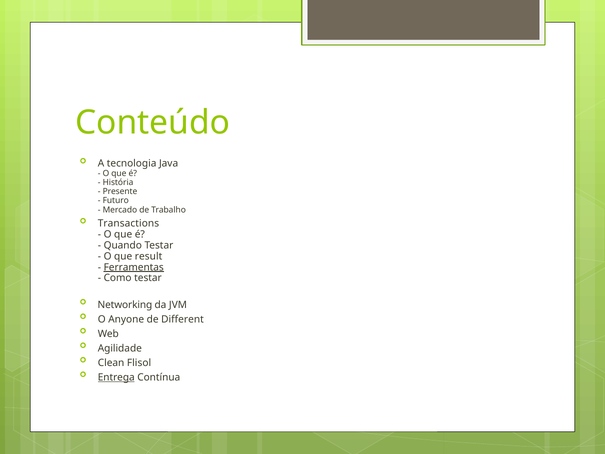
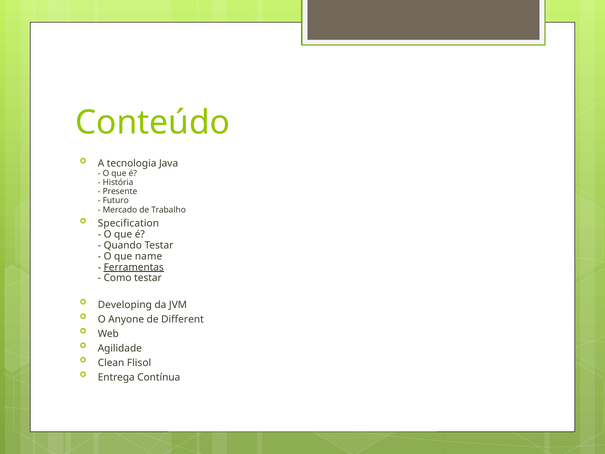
Transactions: Transactions -> Specification
result: result -> name
Networking: Networking -> Developing
Entrega underline: present -> none
